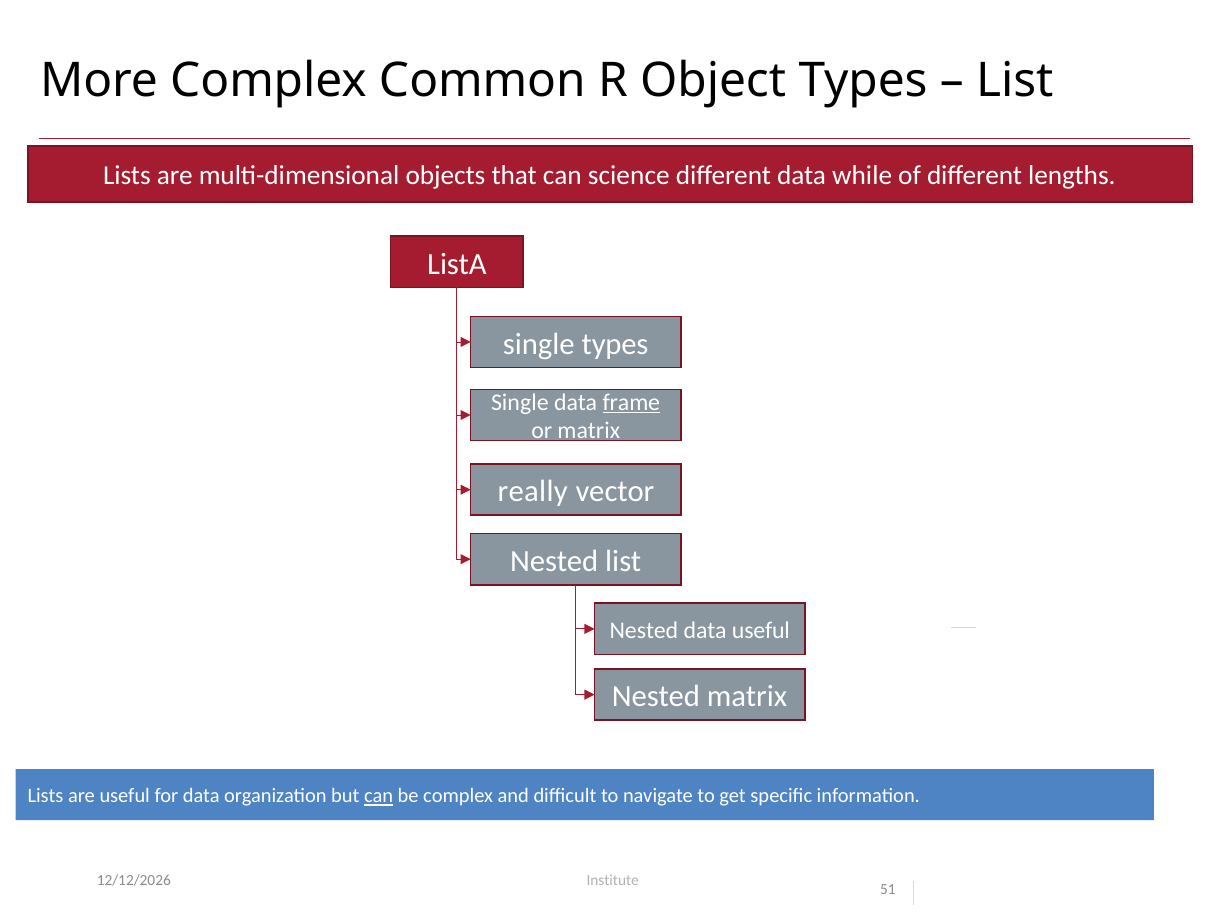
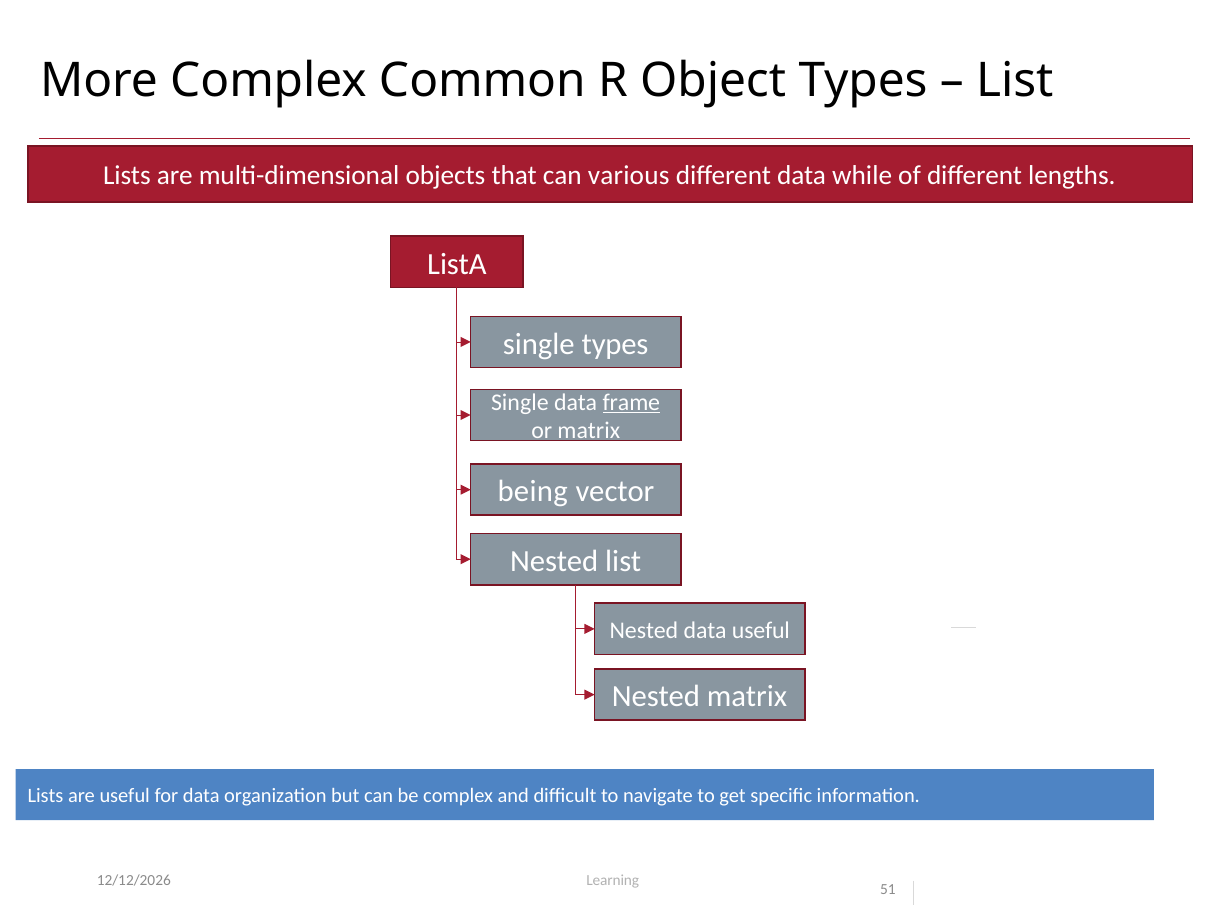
science: science -> various
really: really -> being
can at (379, 796) underline: present -> none
Institute: Institute -> Learning
